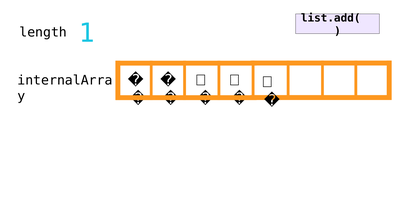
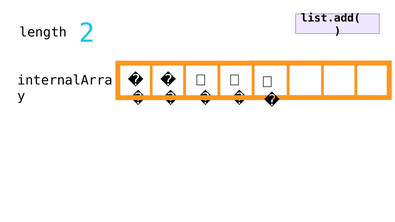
1: 1 -> 2
